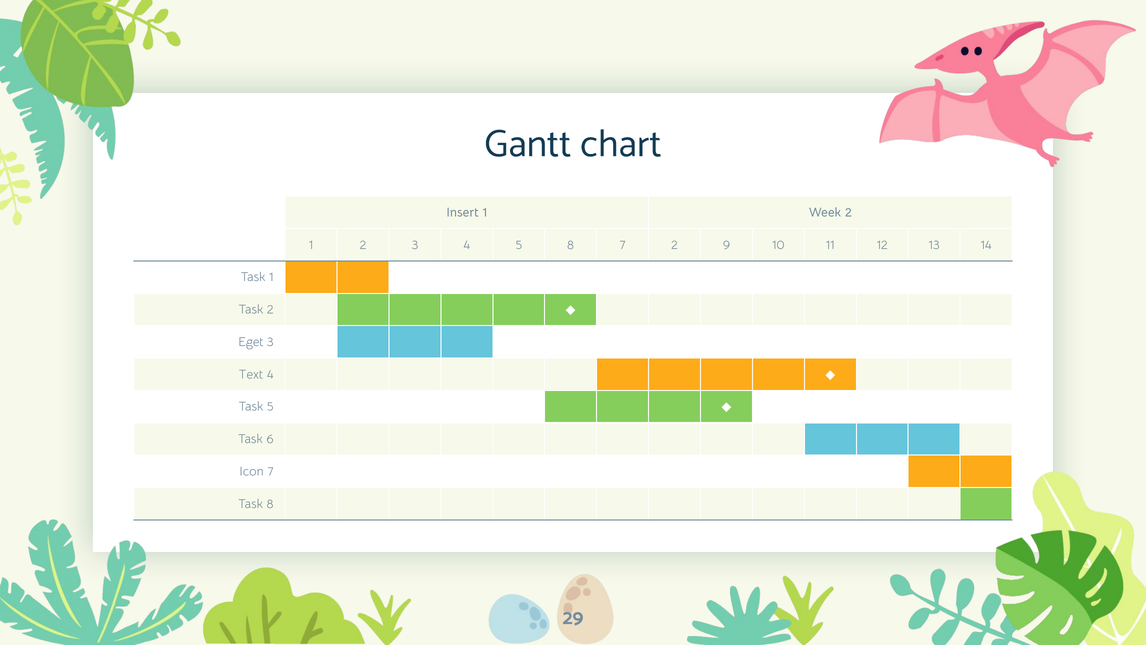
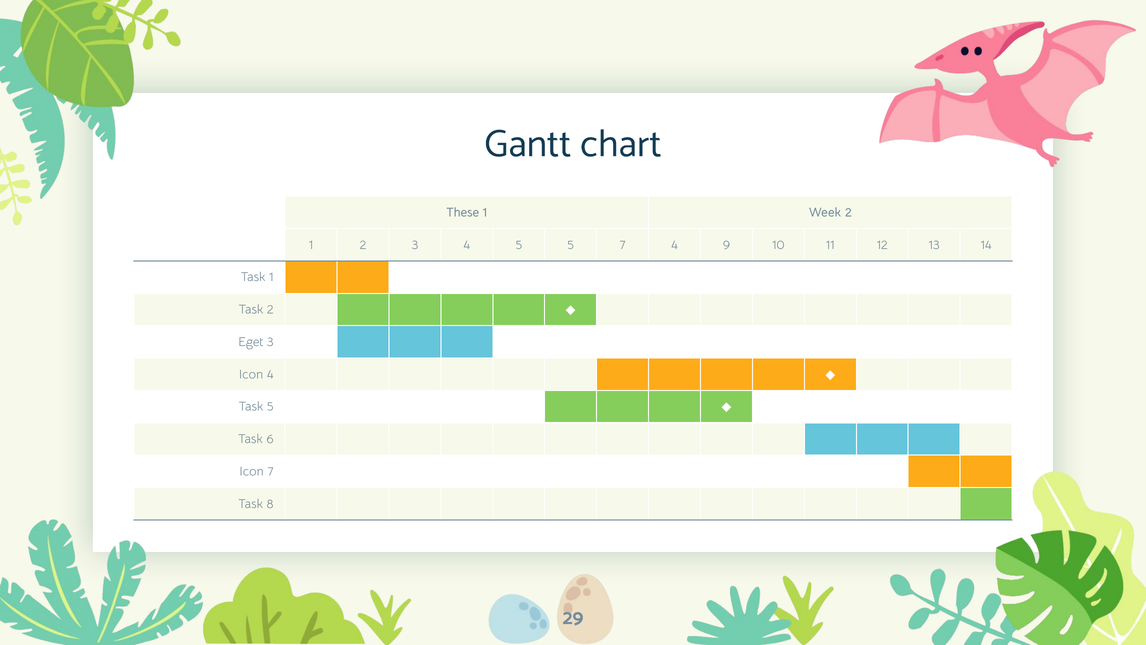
Insert: Insert -> These
5 8: 8 -> 5
7 2: 2 -> 4
Text at (251, 374): Text -> Icon
